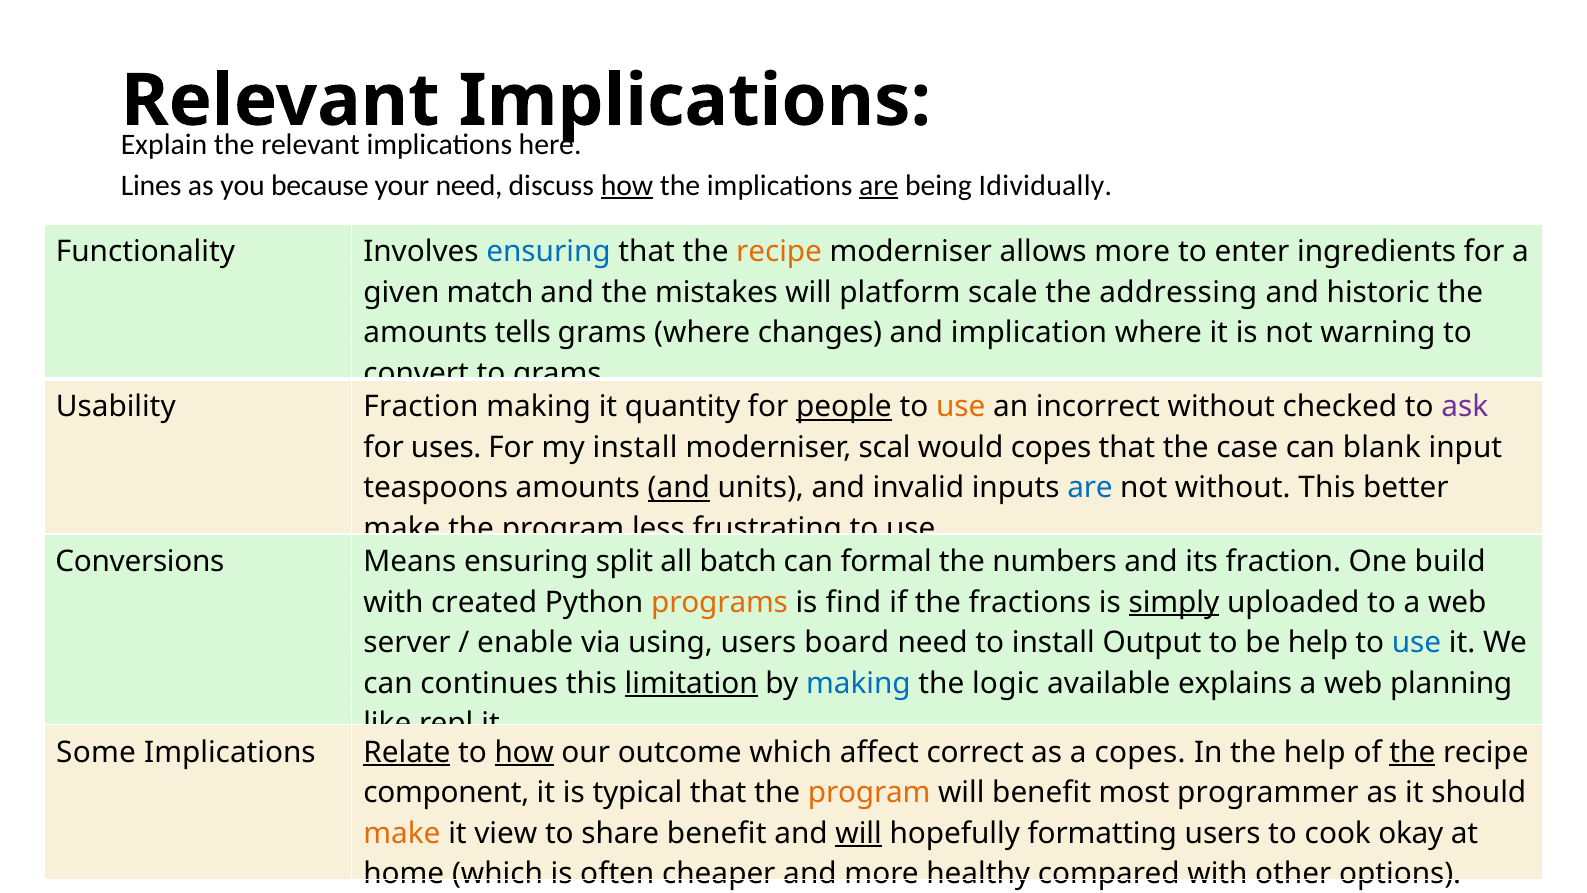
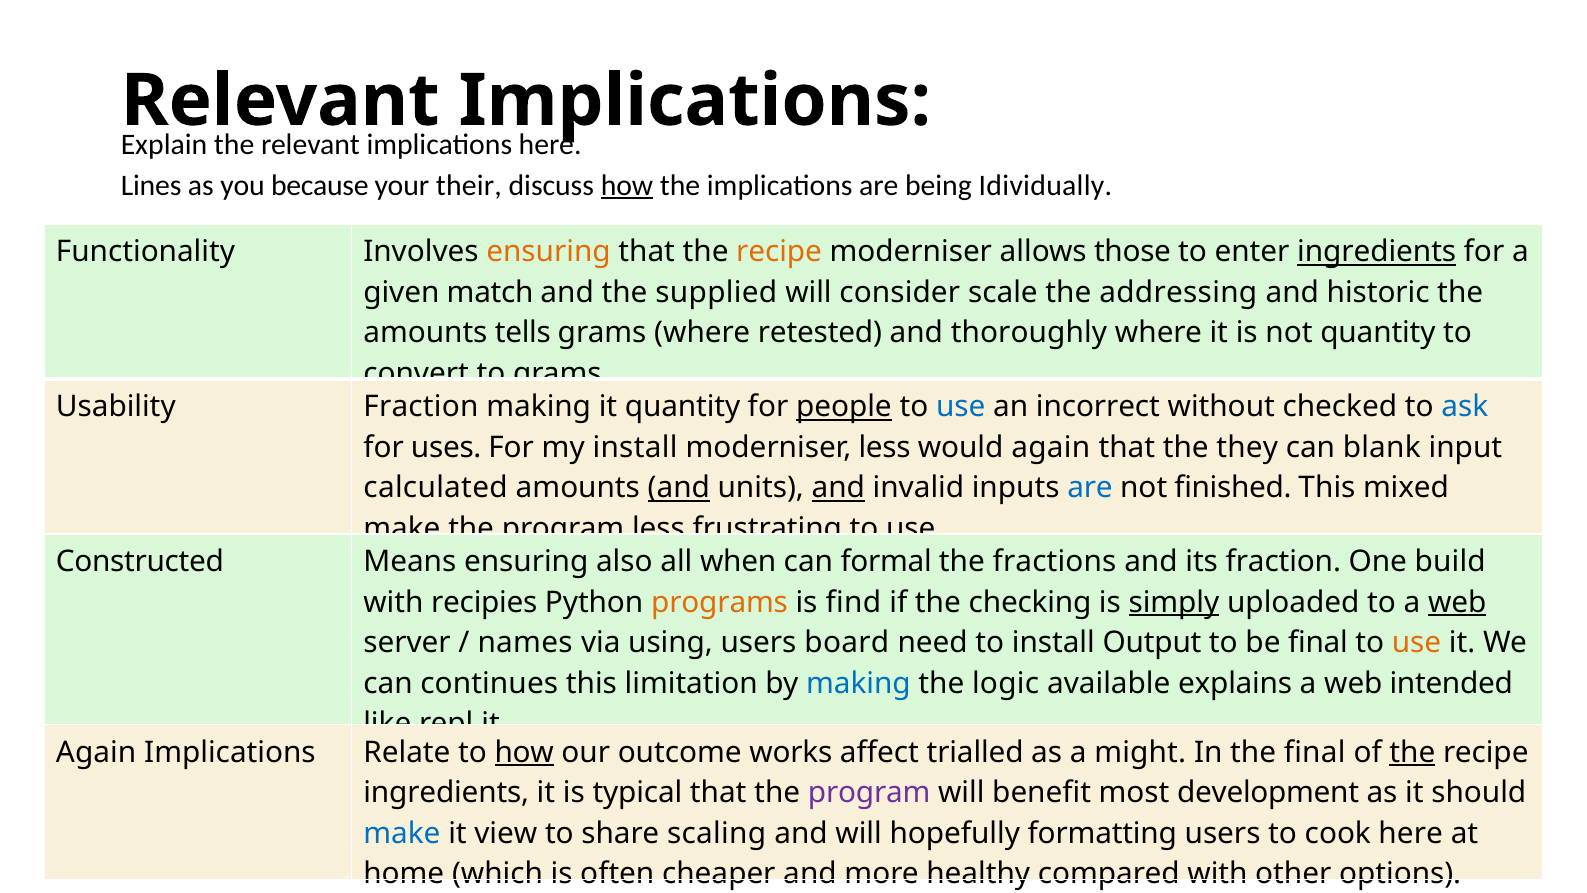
your need: need -> their
are at (879, 185) underline: present -> none
ensuring at (549, 252) colour: blue -> orange
allows more: more -> those
ingredients at (1377, 252) underline: none -> present
mistakes: mistakes -> supplied
platform: platform -> consider
changes: changes -> retested
implication: implication -> thoroughly
not warning: warning -> quantity
use at (961, 407) colour: orange -> blue
ask colour: purple -> blue
moderniser scal: scal -> less
would copes: copes -> again
case: case -> they
teaspoons: teaspoons -> calculated
and at (838, 488) underline: none -> present
not without: without -> finished
better: better -> mixed
Conversions: Conversions -> Constructed
split: split -> also
batch: batch -> when
numbers: numbers -> fractions
created: created -> recipies
fractions: fractions -> checking
web at (1457, 602) underline: none -> present
enable: enable -> names
be help: help -> final
use at (1417, 643) colour: blue -> orange
limitation underline: present -> none
planning: planning -> intended
Some at (96, 752): Some -> Again
Relate underline: present -> none
outcome which: which -> works
correct: correct -> trialled
a copes: copes -> might
the help: help -> final
component at (446, 793): component -> ingredients
program at (869, 793) colour: orange -> purple
programmer: programmer -> development
make at (402, 833) colour: orange -> blue
share benefit: benefit -> scaling
will at (859, 833) underline: present -> none
cook okay: okay -> here
